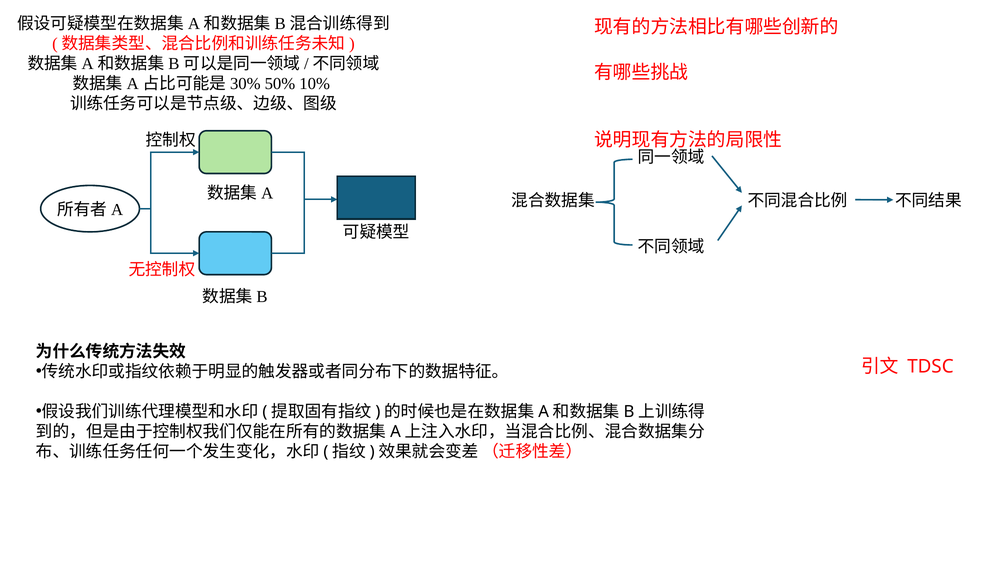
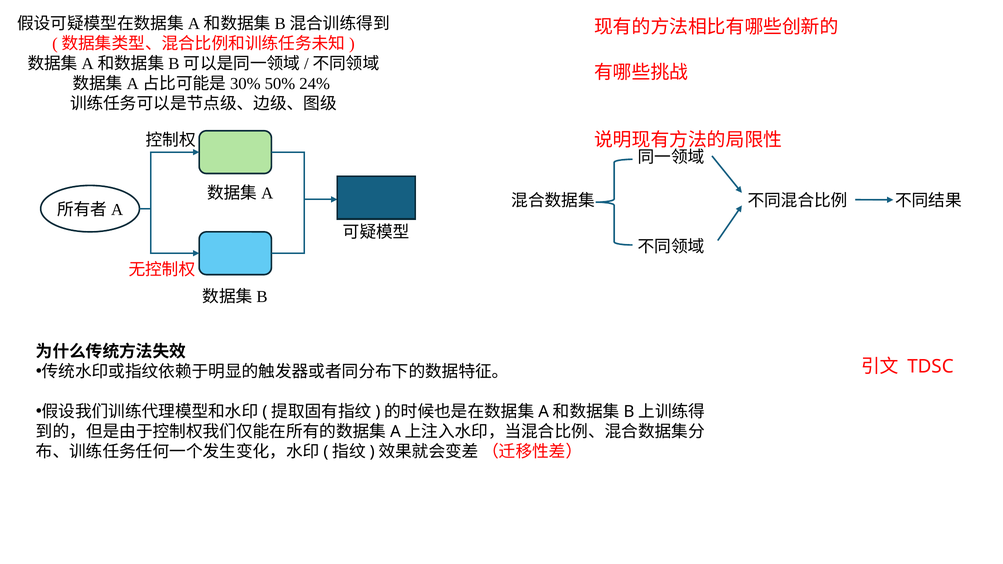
10%: 10% -> 24%
